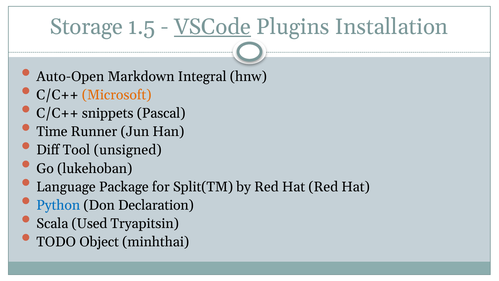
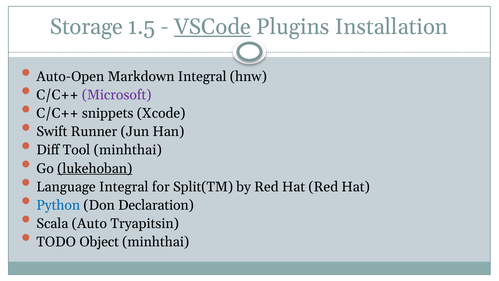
Microsoft colour: orange -> purple
Pascal: Pascal -> Xcode
Time: Time -> Swift
Tool unsigned: unsigned -> minhthai
lukehoban underline: none -> present
Language Package: Package -> Integral
Used: Used -> Auto
